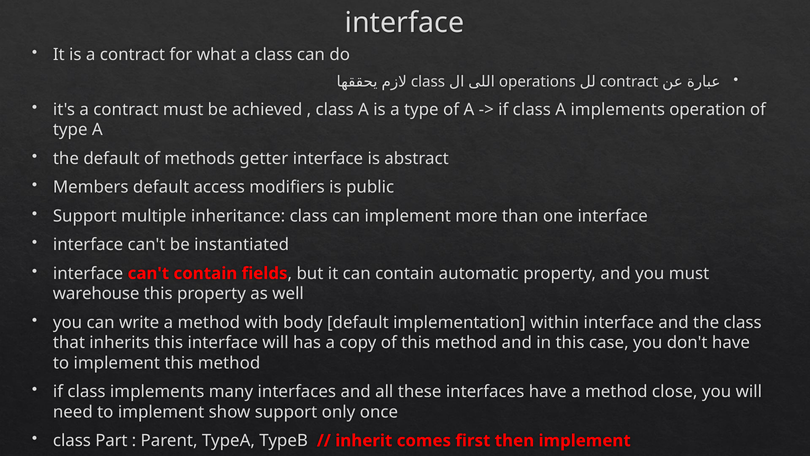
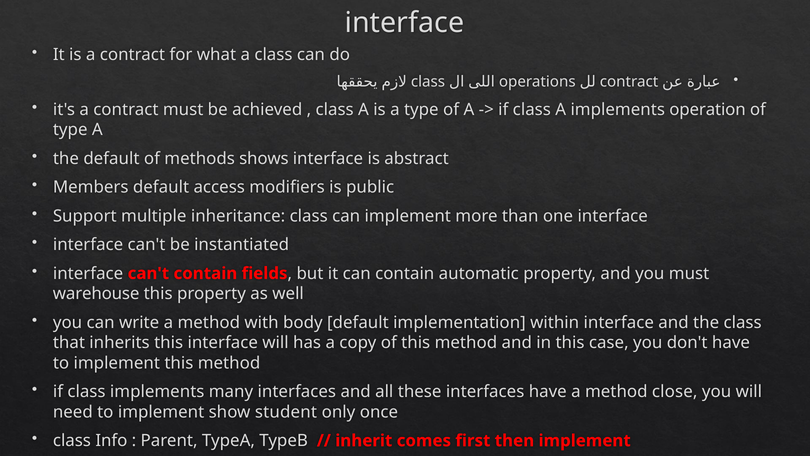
getter: getter -> shows
show support: support -> student
Part: Part -> Info
